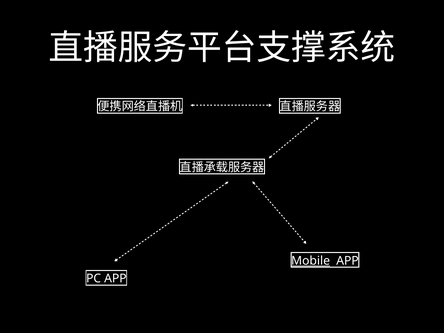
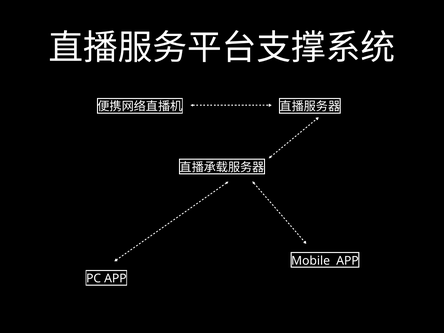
Mobile underline: present -> none
